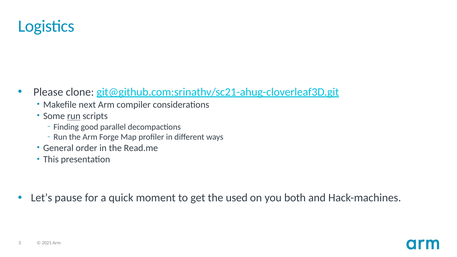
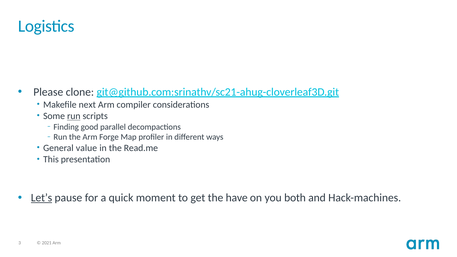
order: order -> value
Let’s underline: none -> present
used: used -> have
